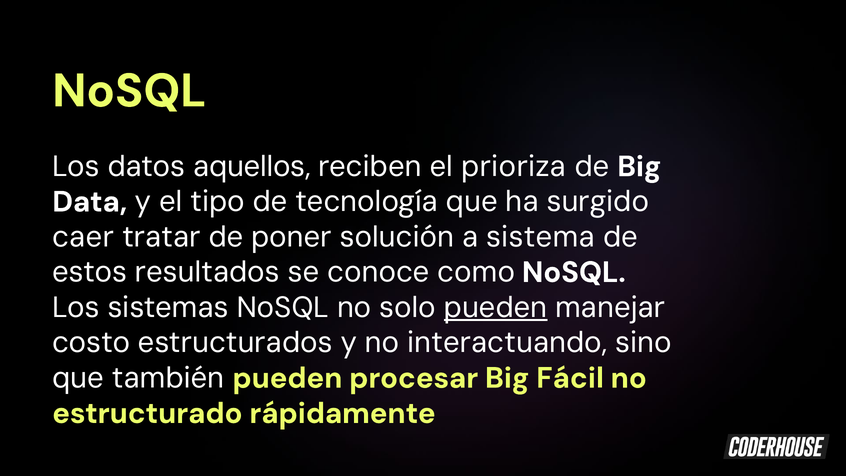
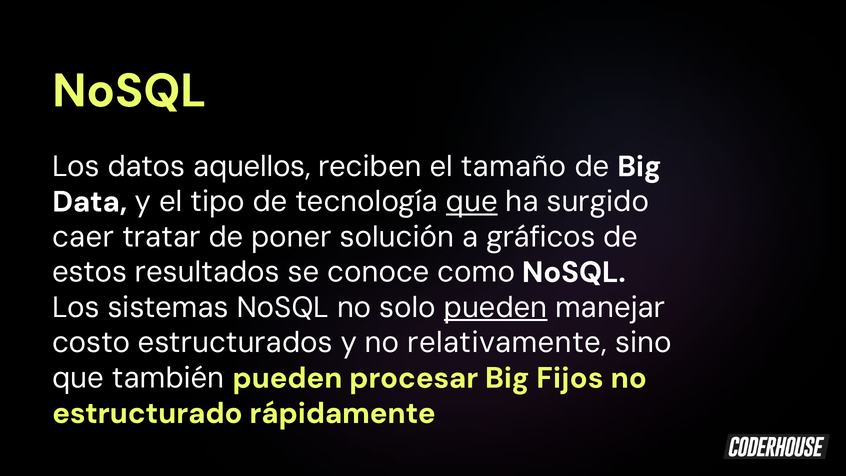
prioriza: prioriza -> tamaño
que at (472, 202) underline: none -> present
sistema: sistema -> gráficos
interactuando: interactuando -> relativamente
Fácil: Fácil -> Fijos
